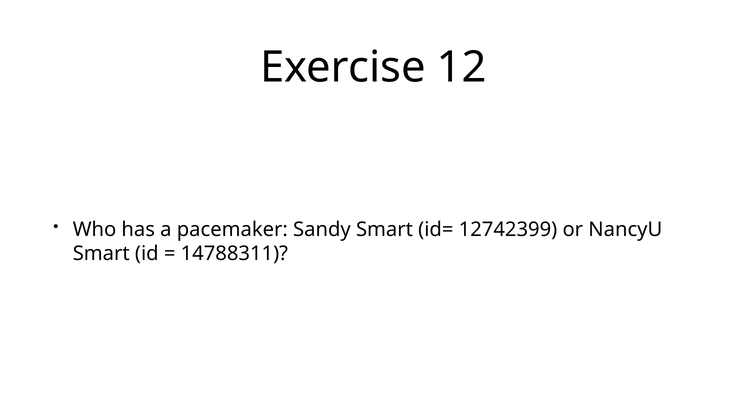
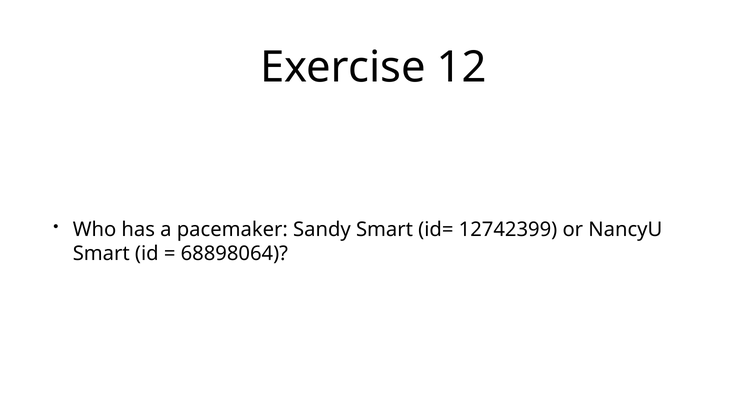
14788311: 14788311 -> 68898064
